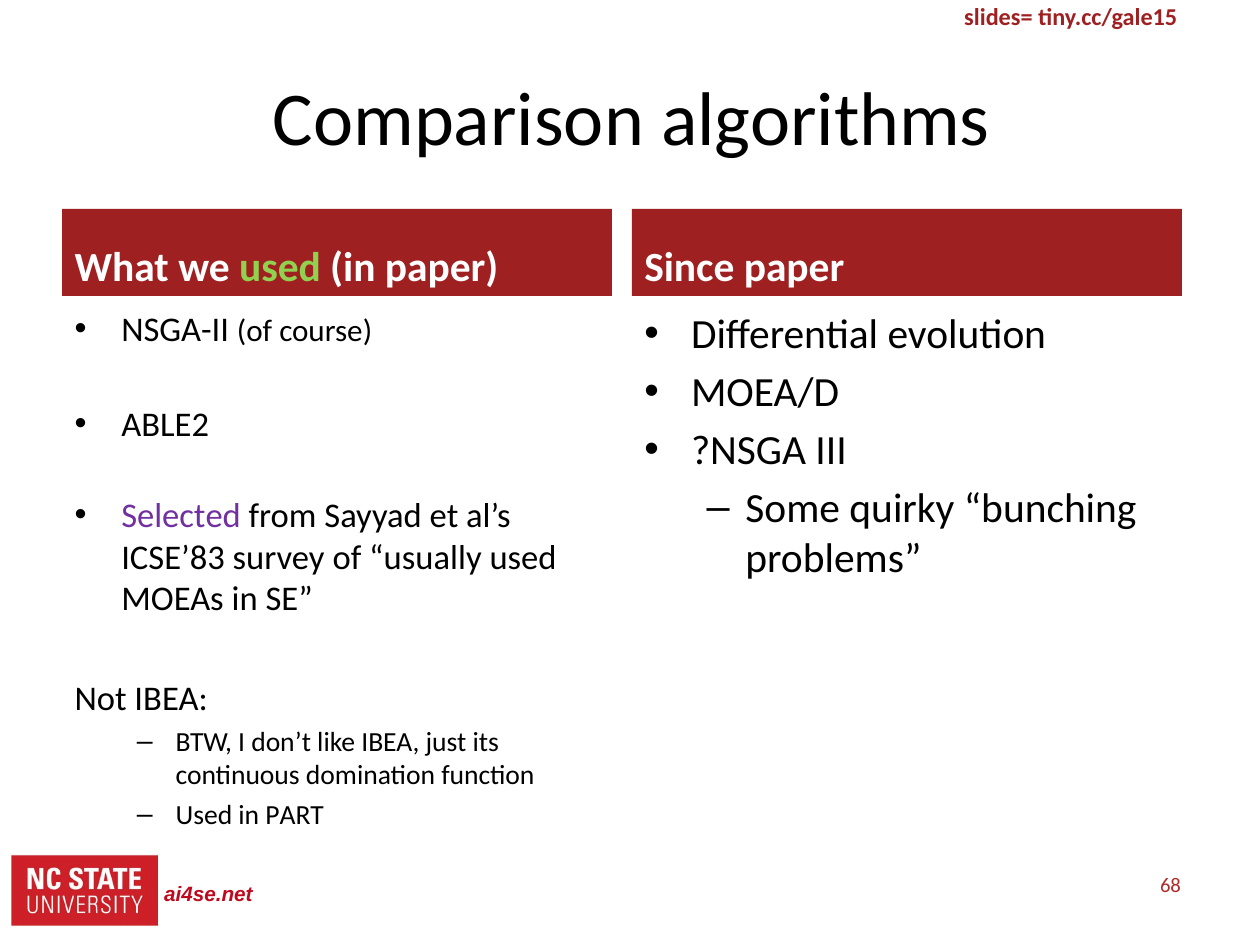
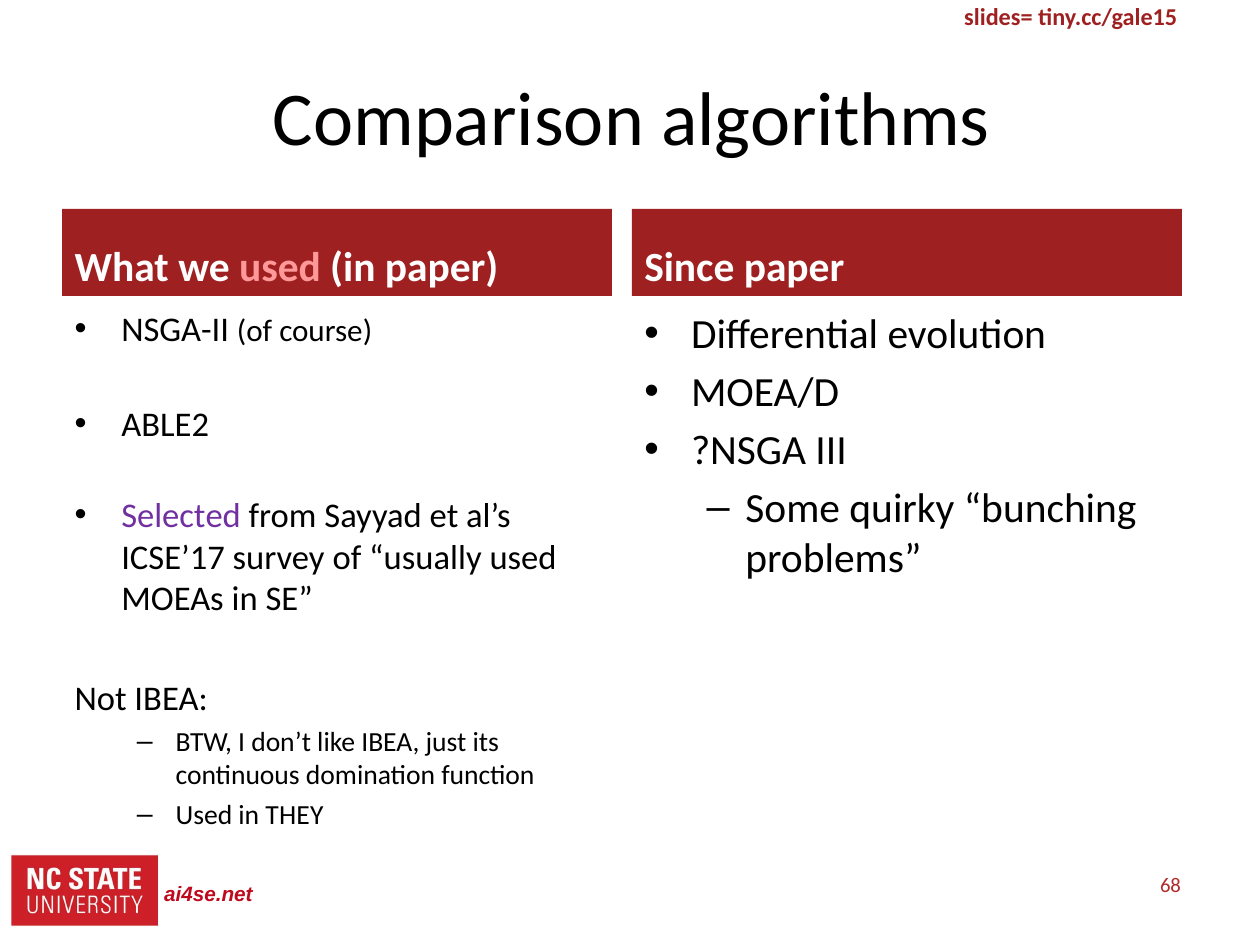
used at (280, 268) colour: light green -> pink
ICSE’83: ICSE’83 -> ICSE’17
PART: PART -> THEY
